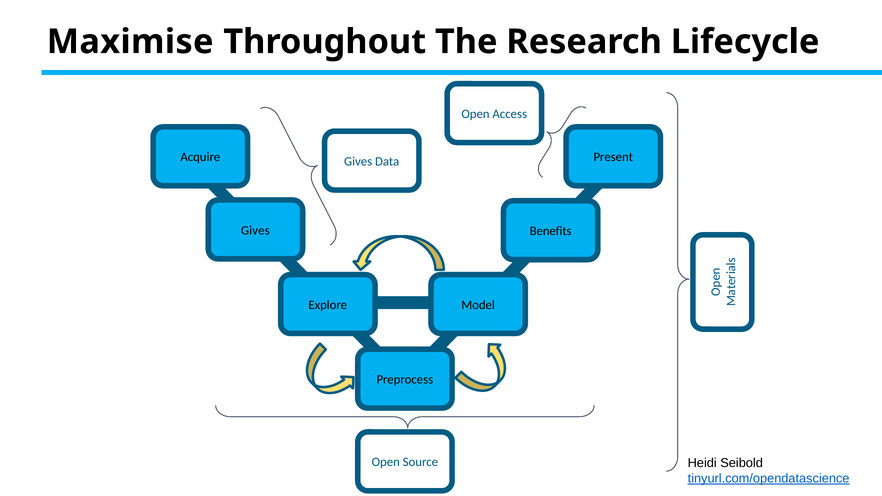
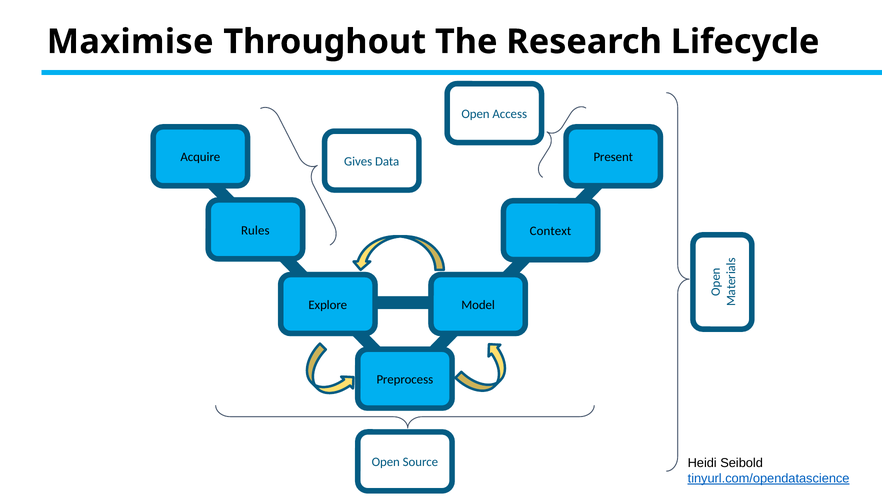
Gives at (255, 230): Gives -> Rules
Benefits: Benefits -> Context
